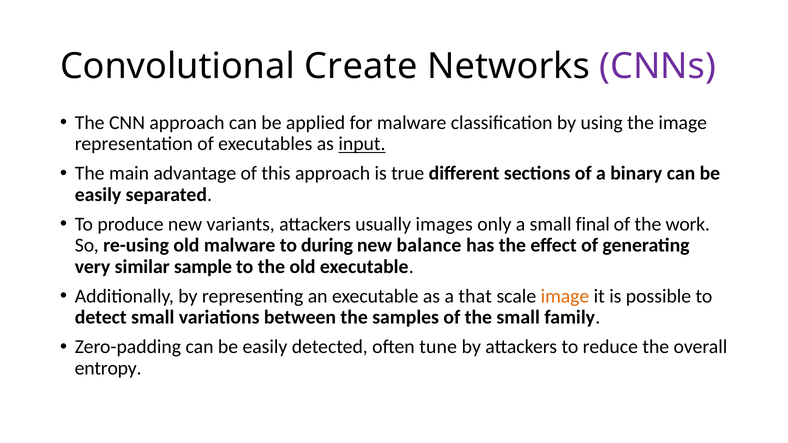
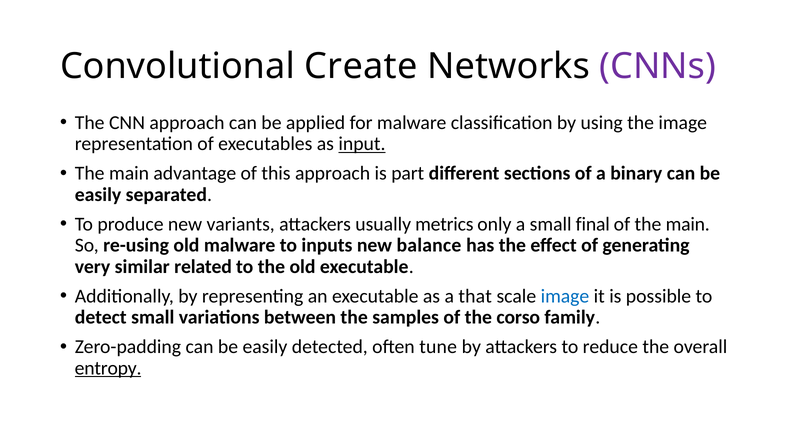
true: true -> part
images: images -> metrics
of the work: work -> main
during: during -> inputs
sample: sample -> related
image at (565, 296) colour: orange -> blue
the small: small -> corso
entropy underline: none -> present
